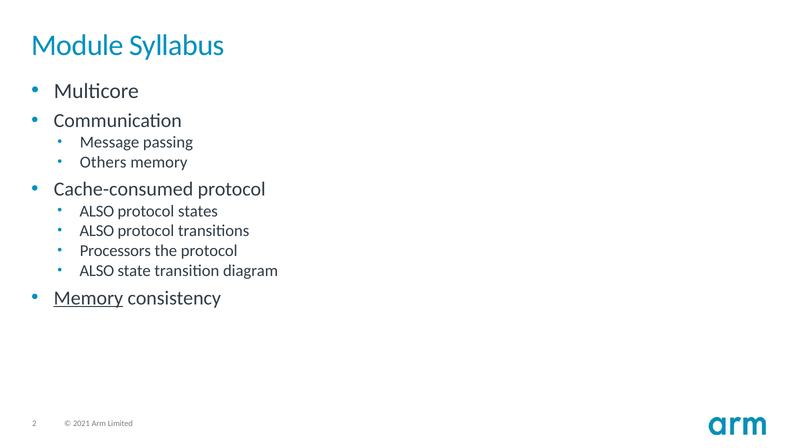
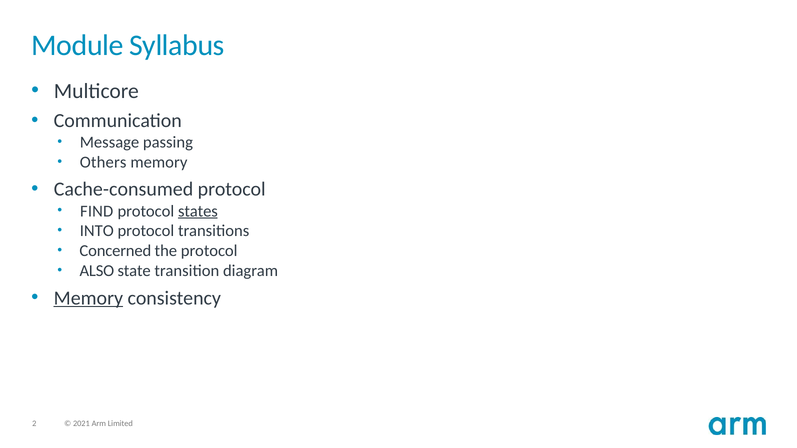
ALSO at (97, 211): ALSO -> FIND
states underline: none -> present
ALSO at (97, 231): ALSO -> INTO
Processors: Processors -> Concerned
